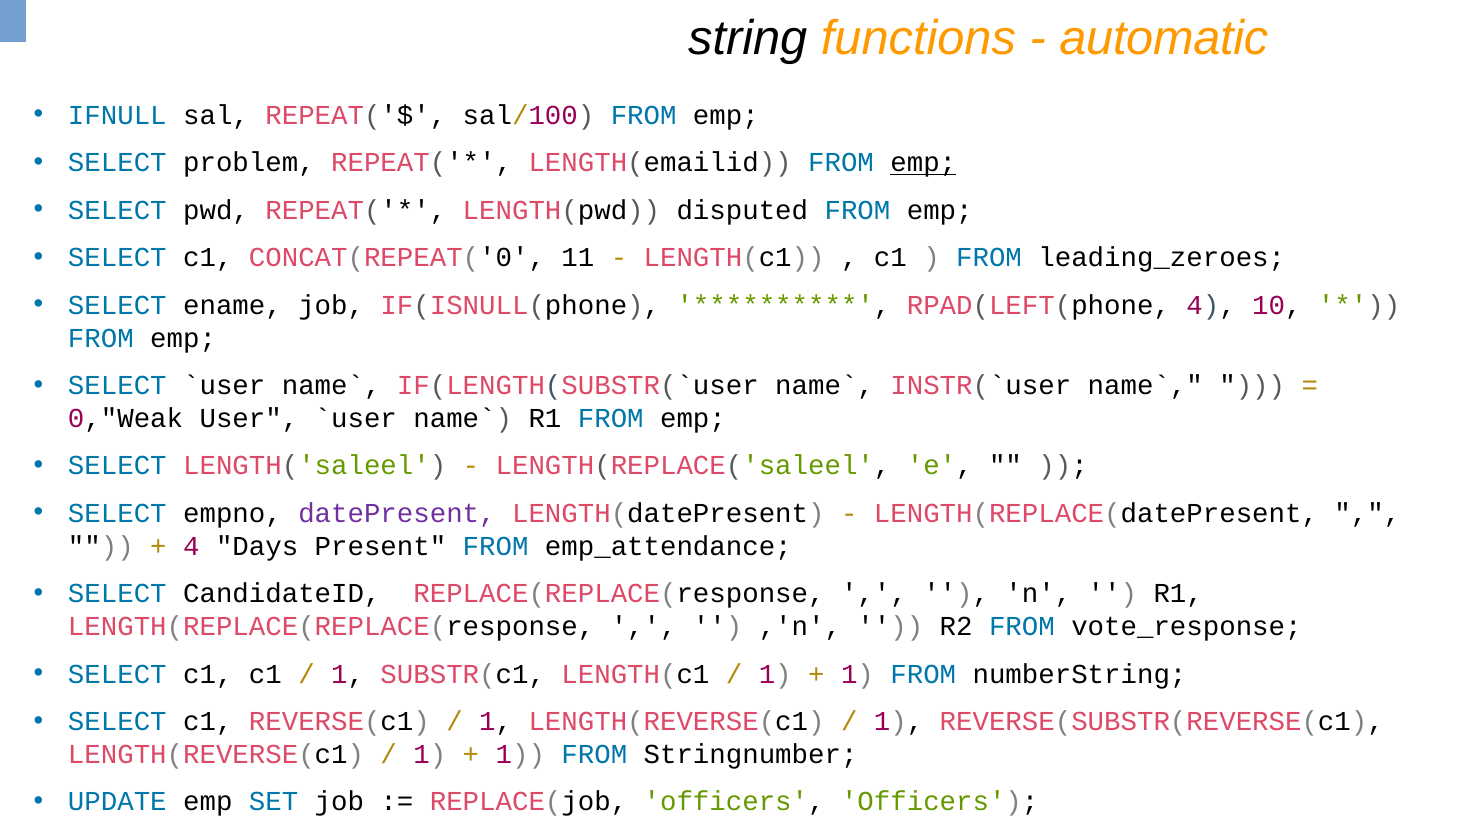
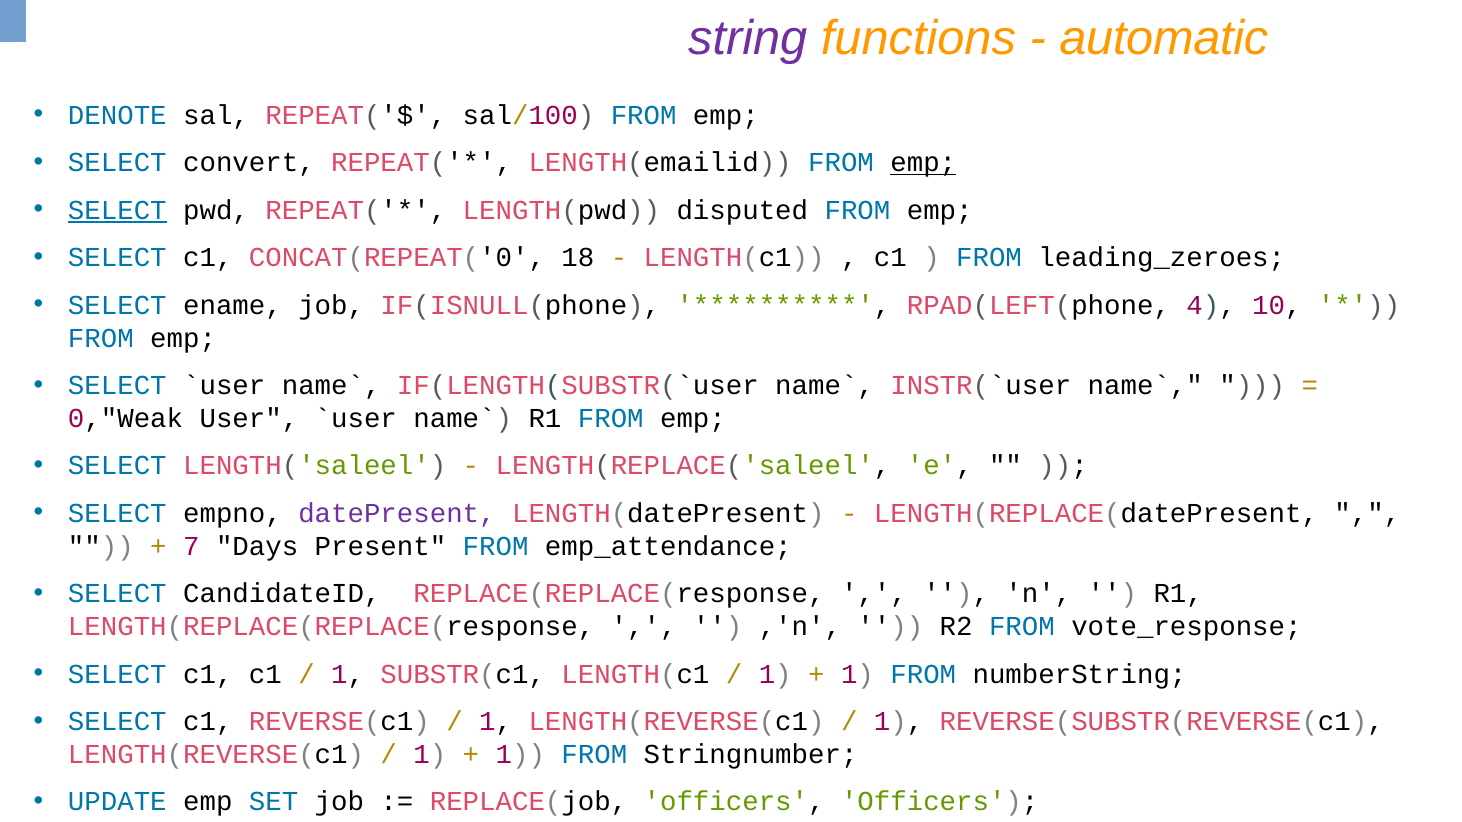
string colour: black -> purple
IFNULL: IFNULL -> DENOTE
problem: problem -> convert
SELECT at (117, 210) underline: none -> present
11: 11 -> 18
4 at (191, 546): 4 -> 7
